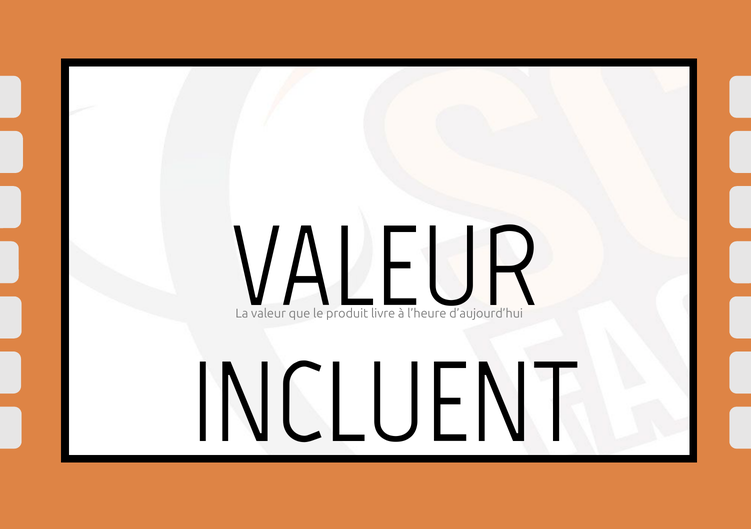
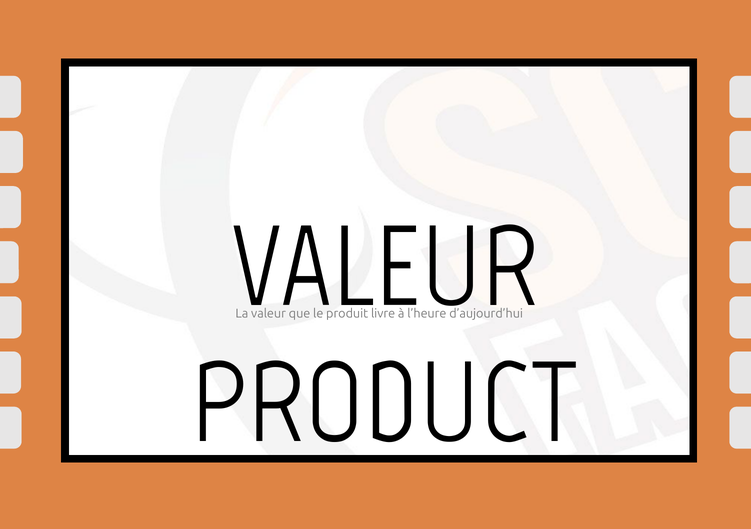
INCLUENT at (385, 404): INCLUENT -> PRODUCT
